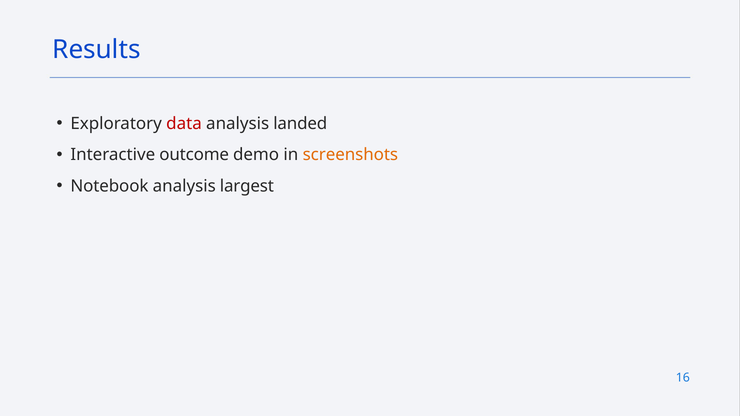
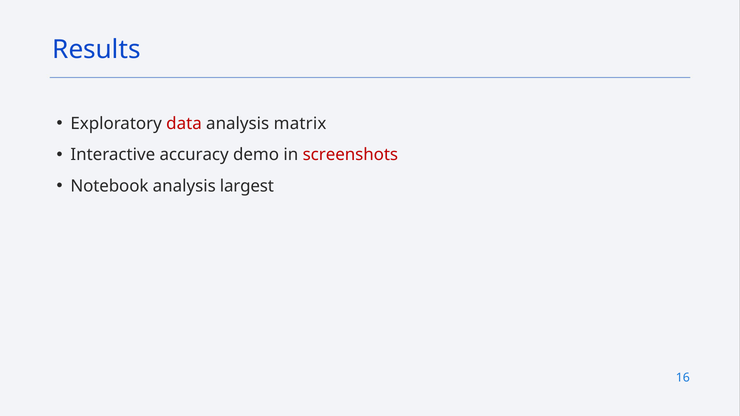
landed: landed -> matrix
outcome: outcome -> accuracy
screenshots colour: orange -> red
